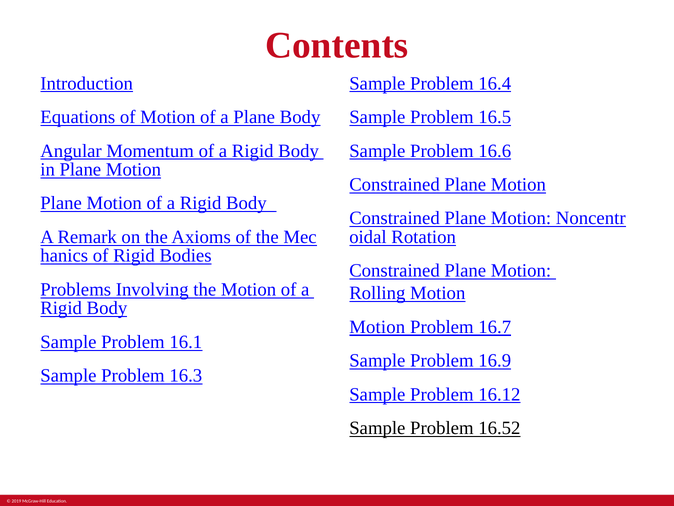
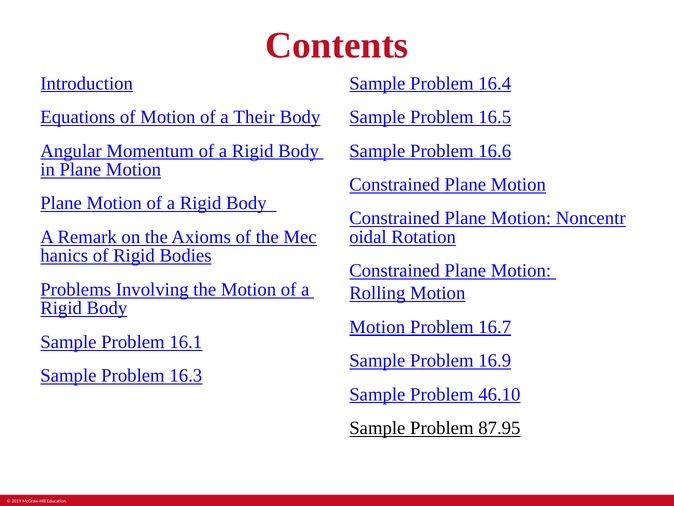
a Plane: Plane -> Their
16.12: 16.12 -> 46.10
16.52: 16.52 -> 87.95
